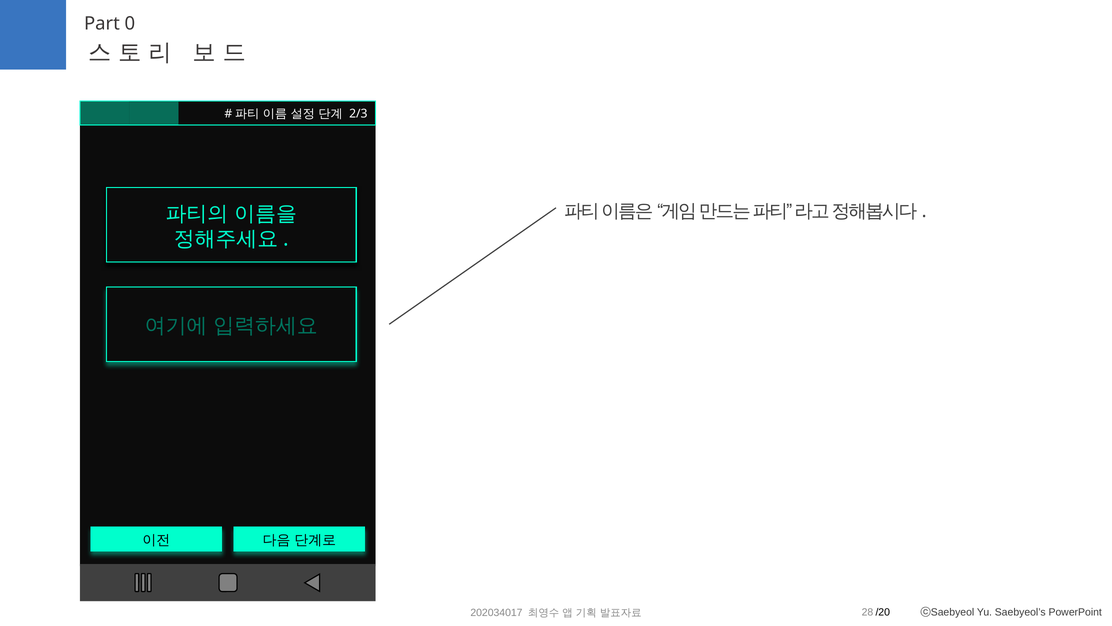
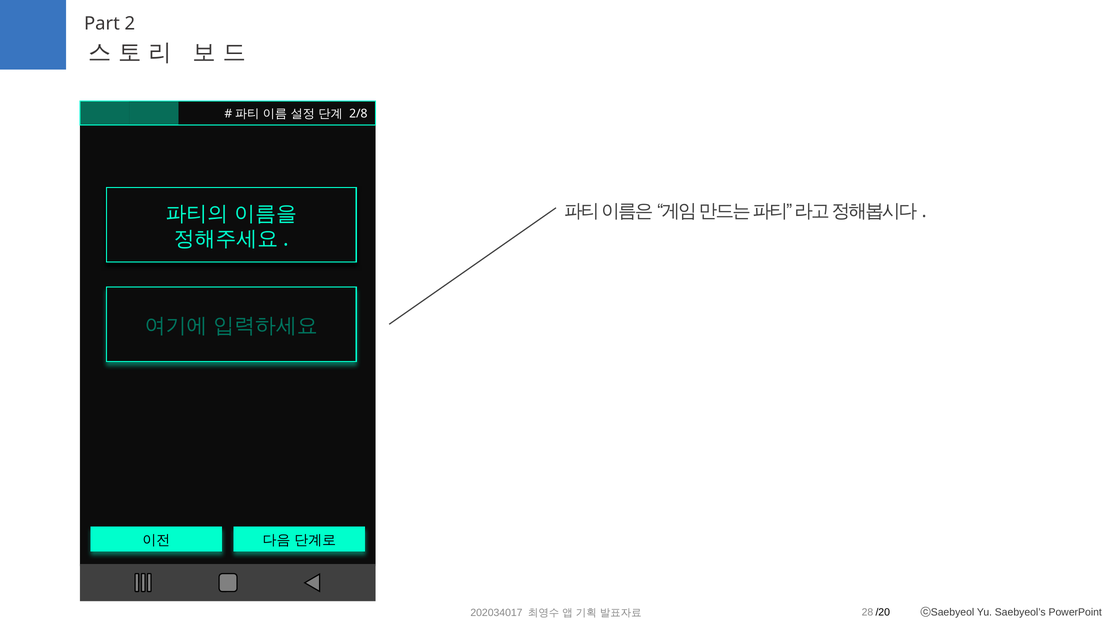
0: 0 -> 2
2/3: 2/3 -> 2/8
